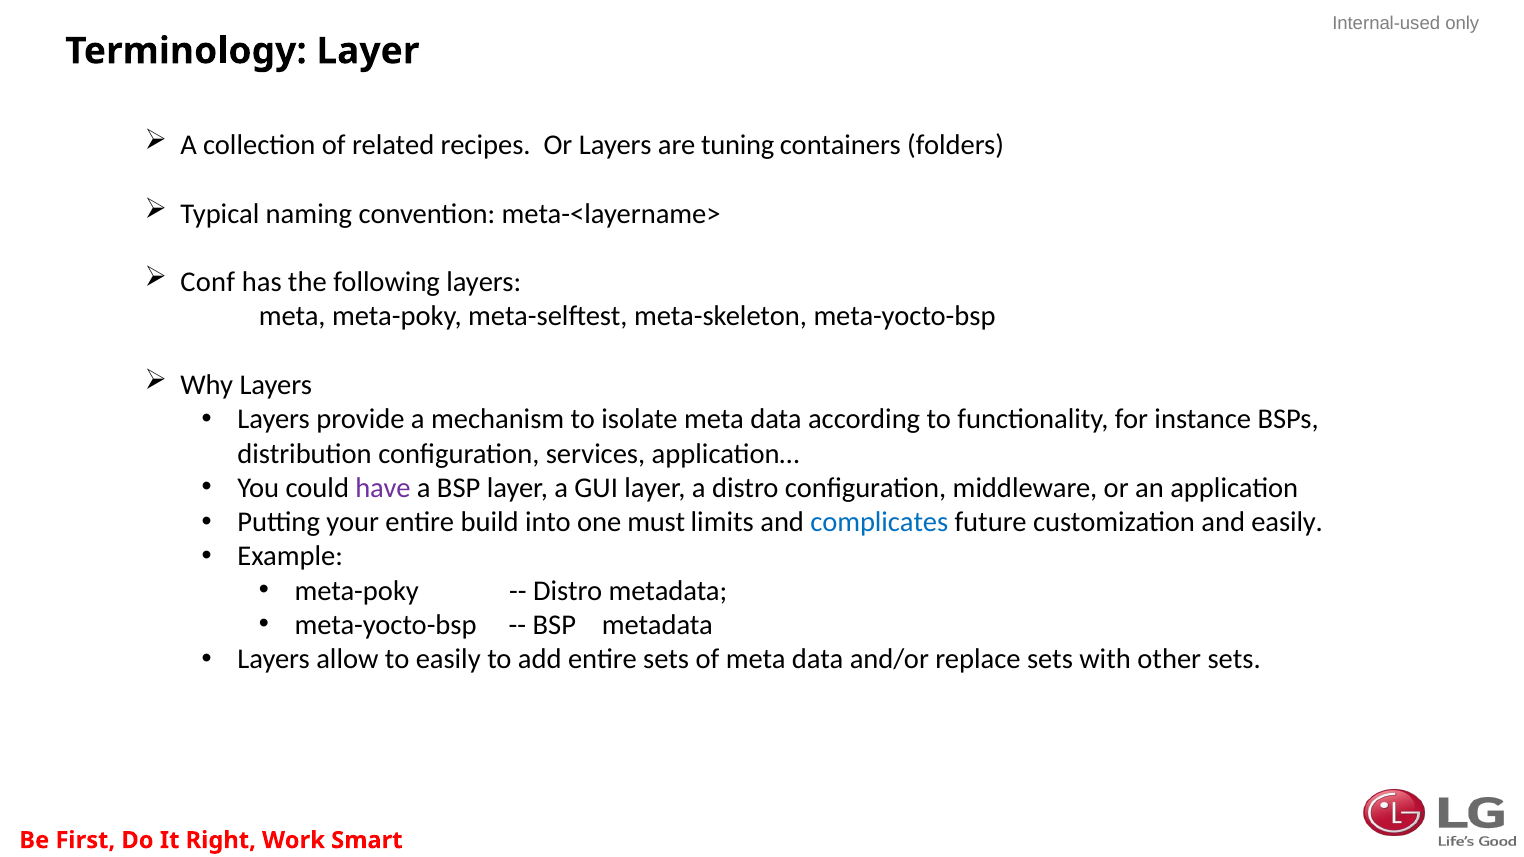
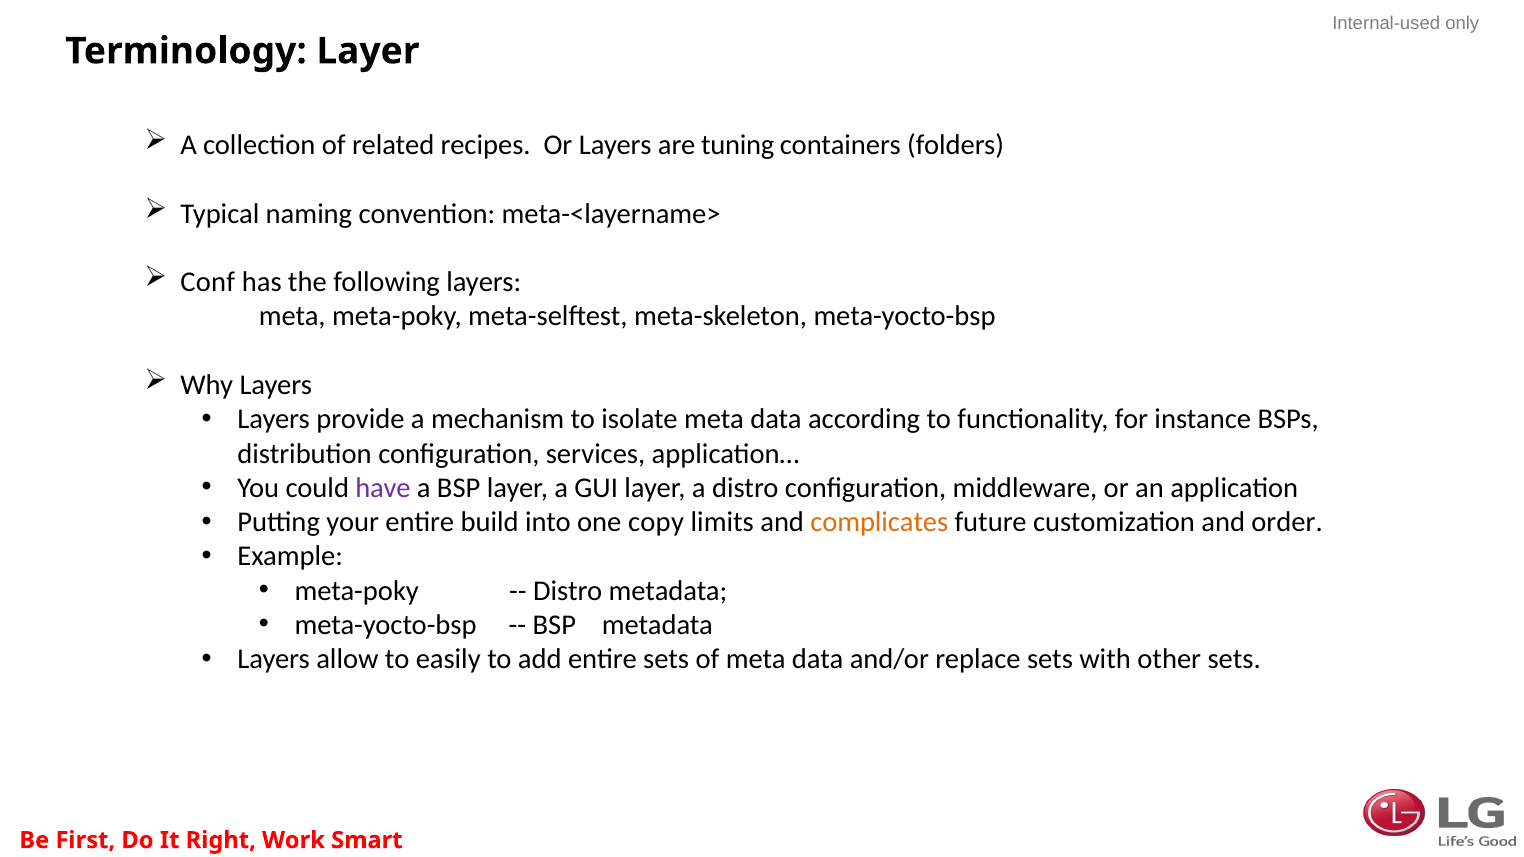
must: must -> copy
complicates colour: blue -> orange
and easily: easily -> order
